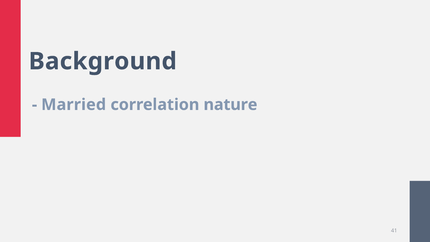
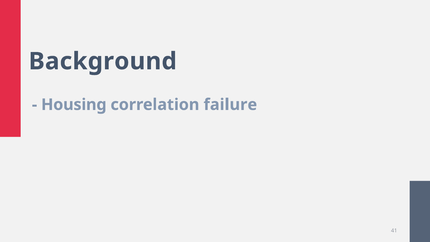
Married: Married -> Housing
nature: nature -> failure
